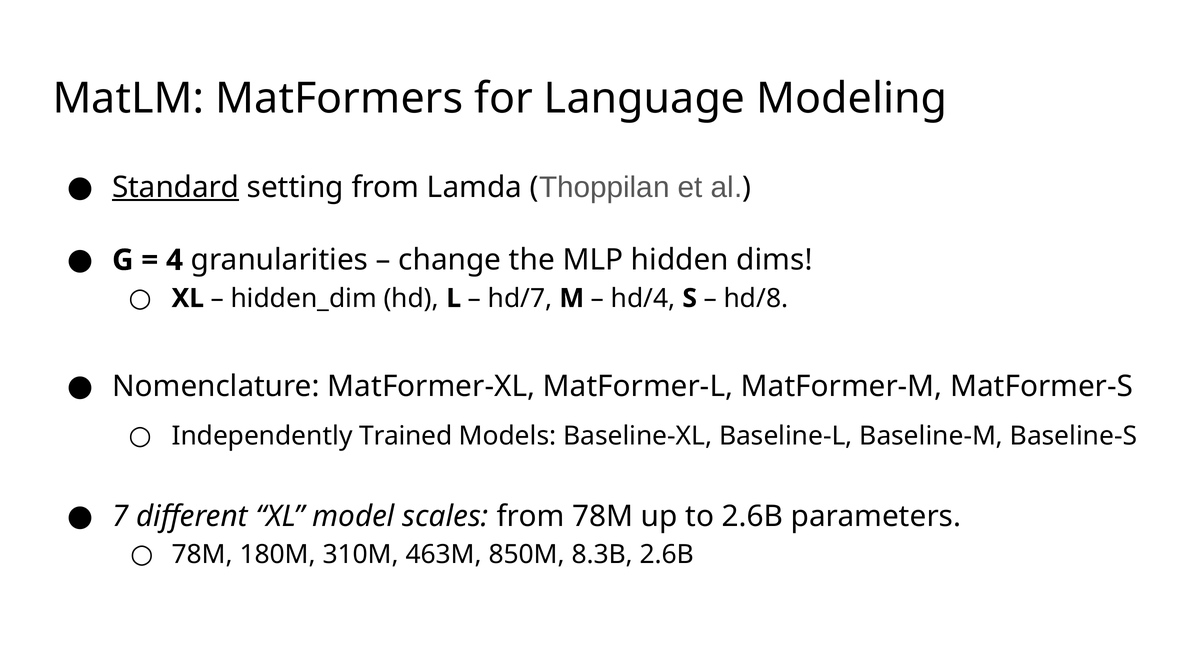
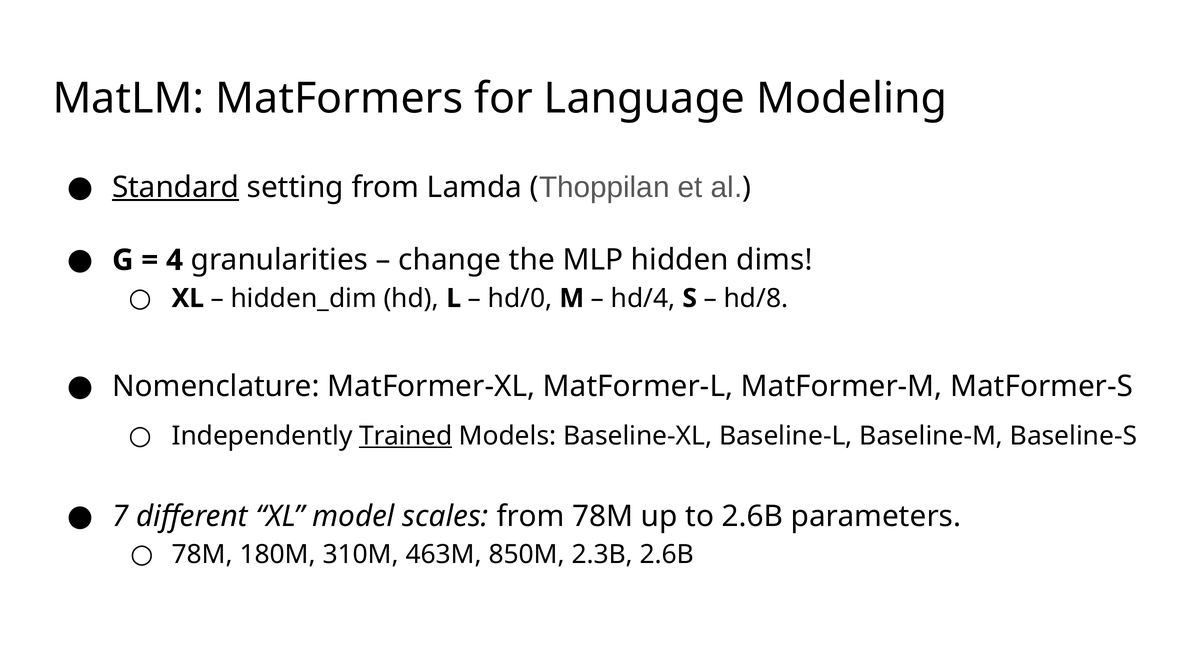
hd/7: hd/7 -> hd/0
Trained underline: none -> present
8.3B: 8.3B -> 2.3B
